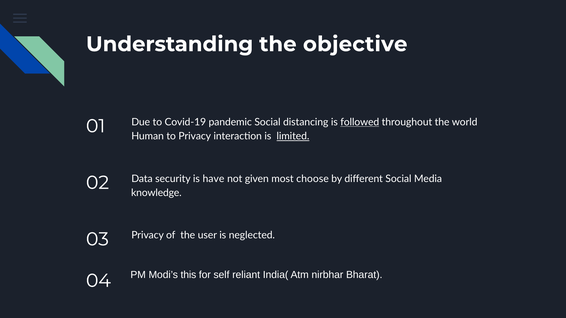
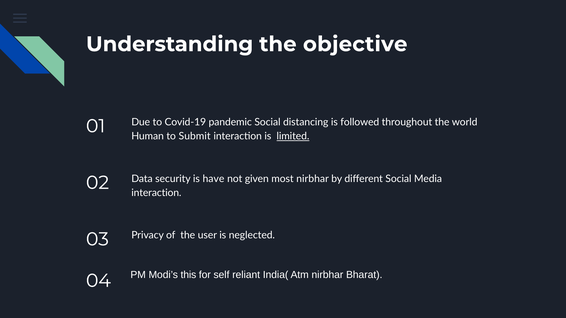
followed underline: present -> none
to Privacy: Privacy -> Submit
most choose: choose -> nirbhar
knowledge at (156, 193): knowledge -> interaction
